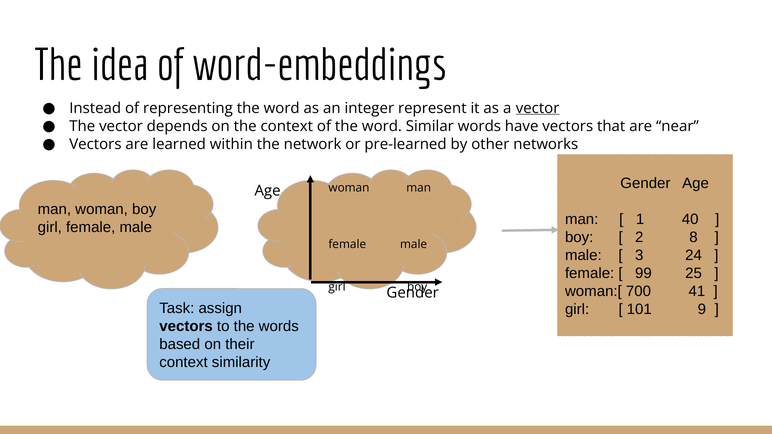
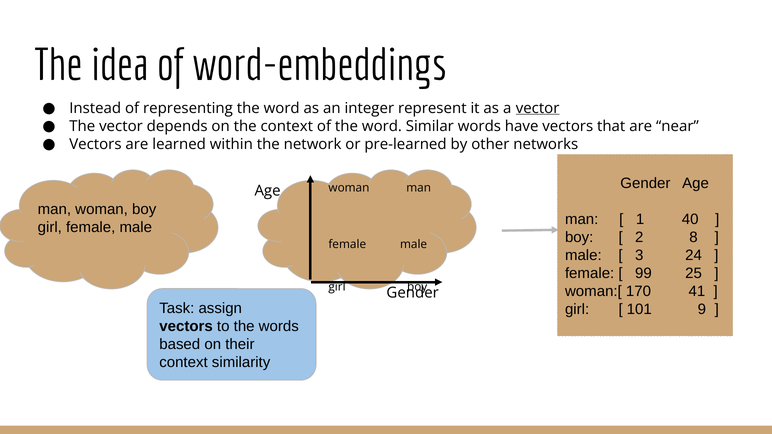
700: 700 -> 170
